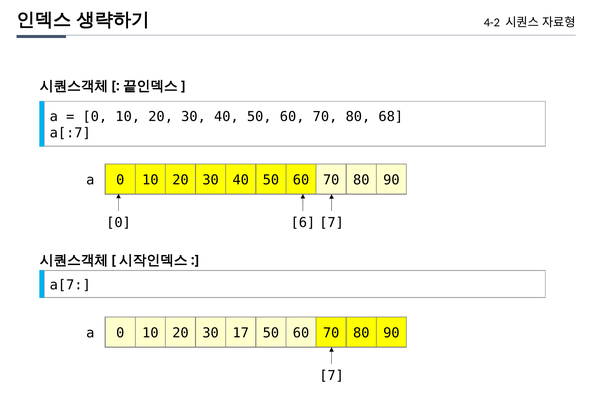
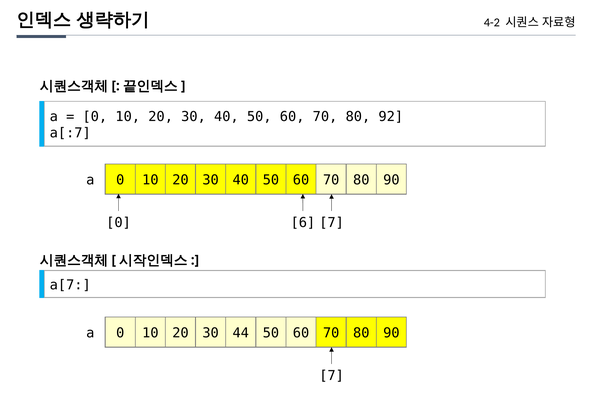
68: 68 -> 92
17: 17 -> 44
